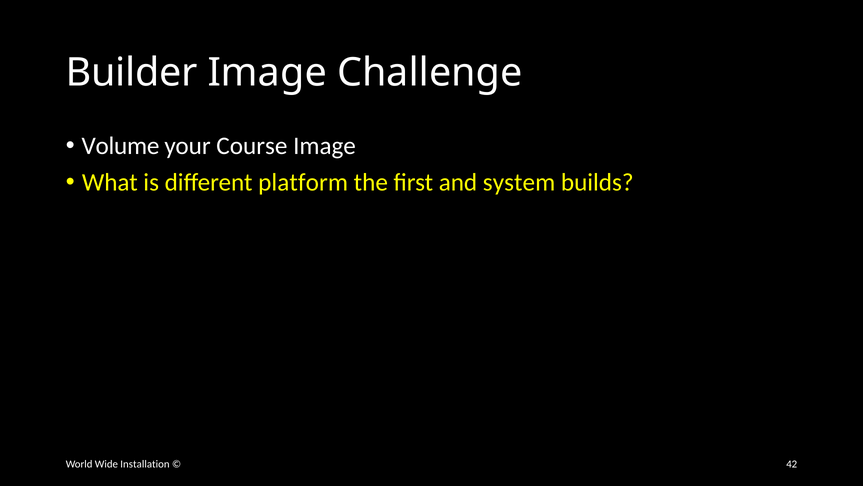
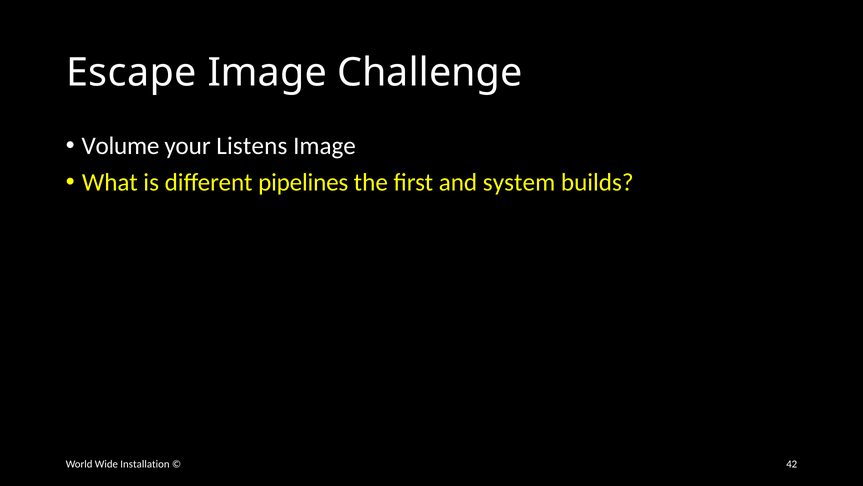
Builder: Builder -> Escape
Course: Course -> Listens
platform: platform -> pipelines
